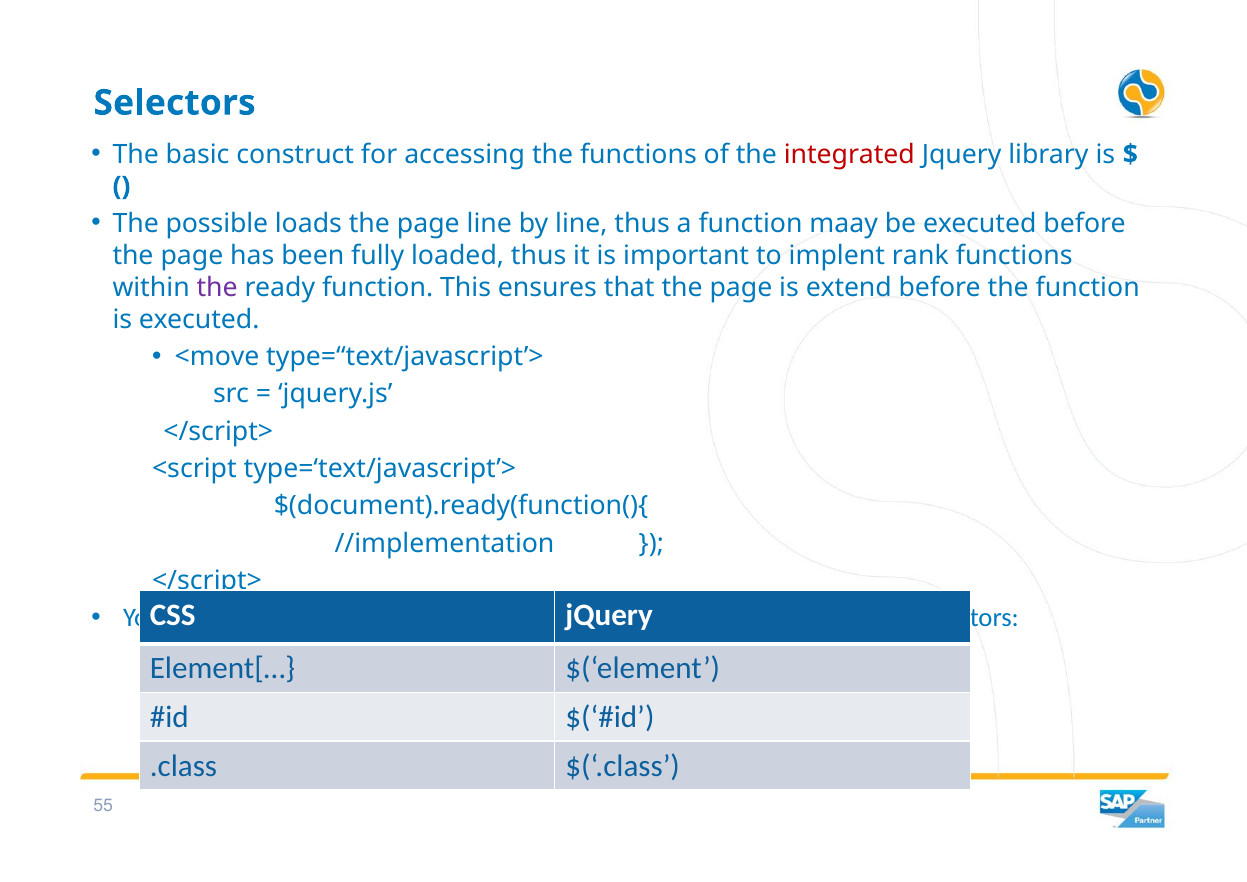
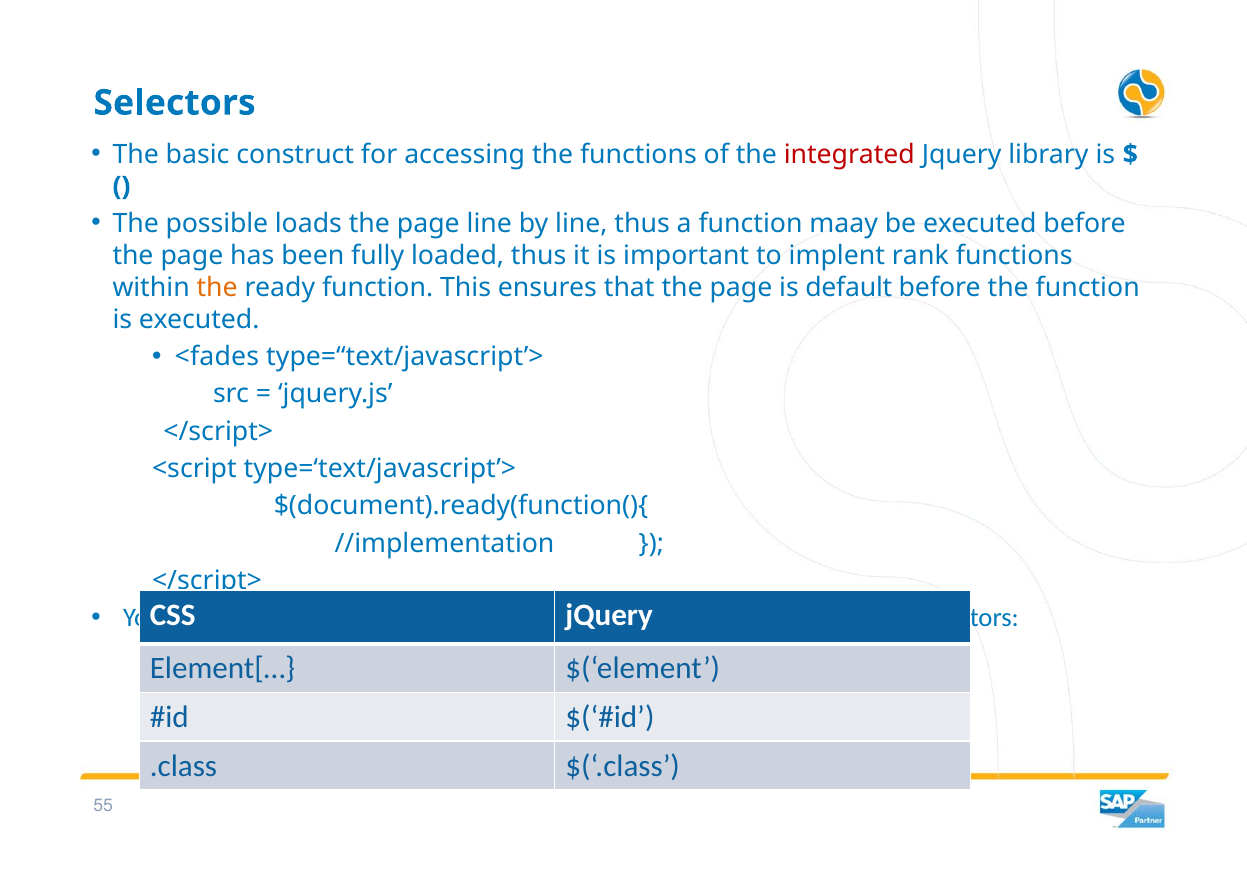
the at (217, 288) colour: purple -> orange
extend: extend -> default
<move: <move -> <fades
